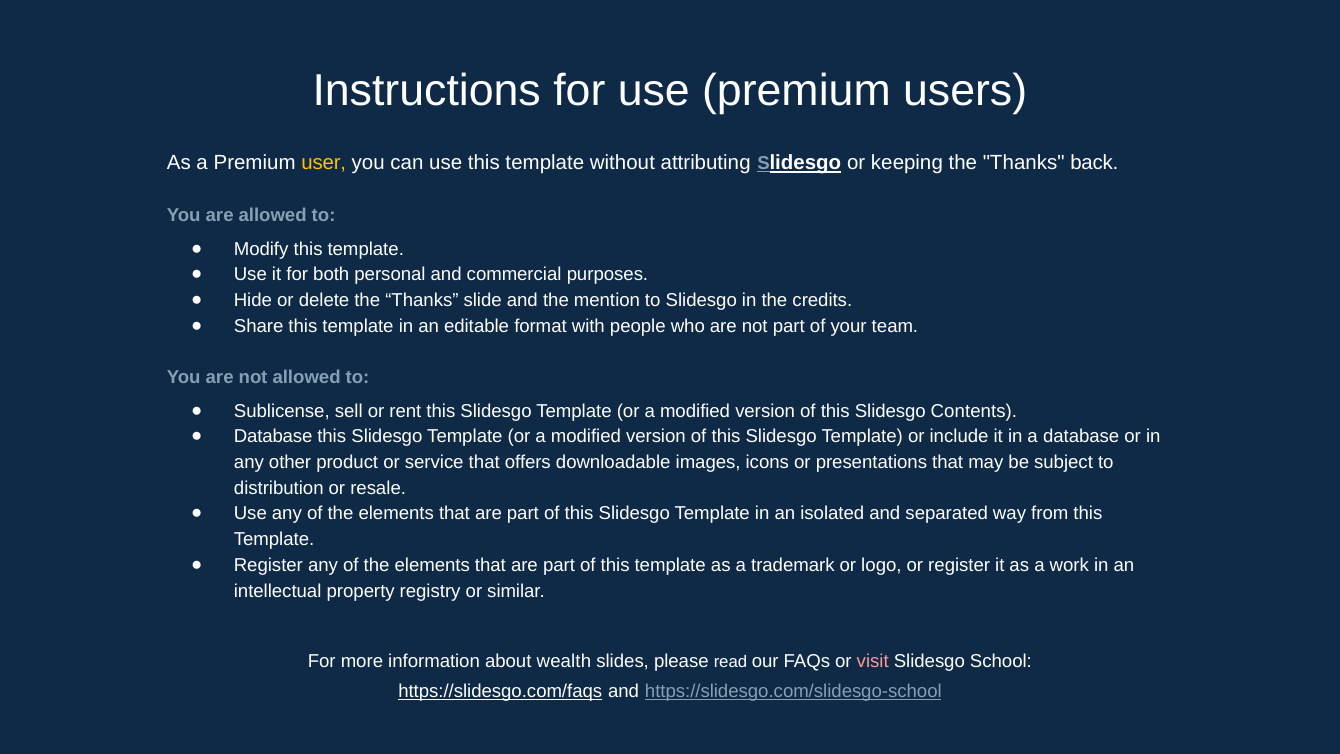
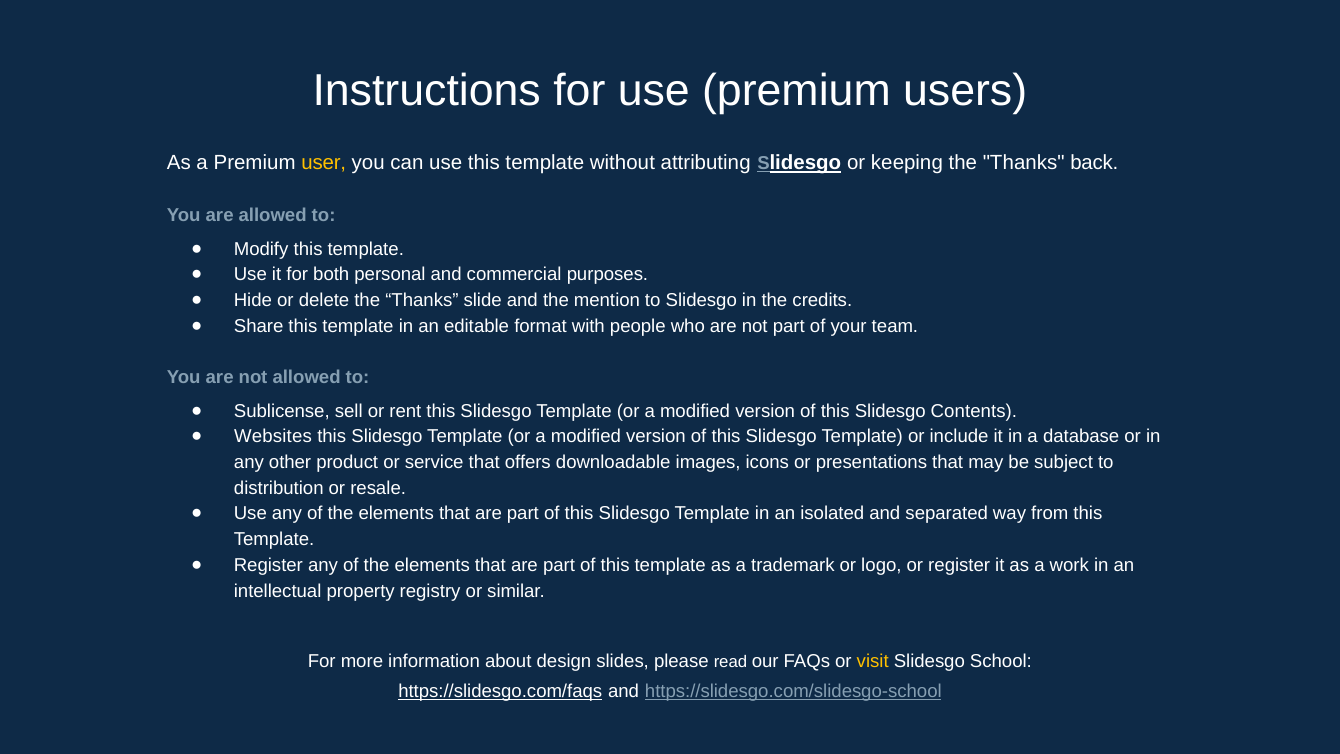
Database at (273, 437): Database -> Websites
wealth: wealth -> design
visit colour: pink -> yellow
